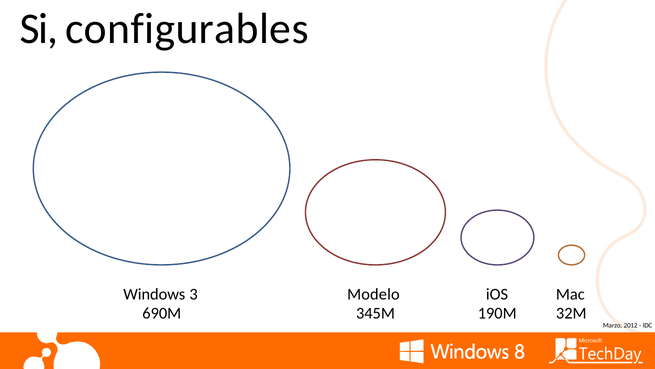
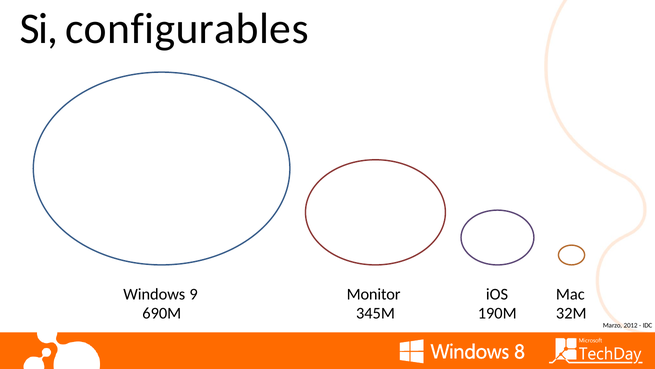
3: 3 -> 9
Modelo: Modelo -> Monitor
